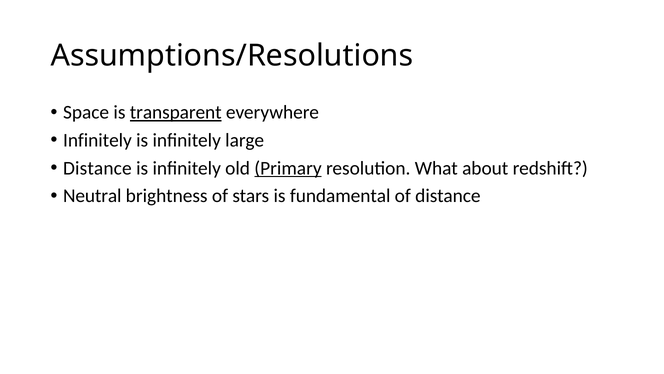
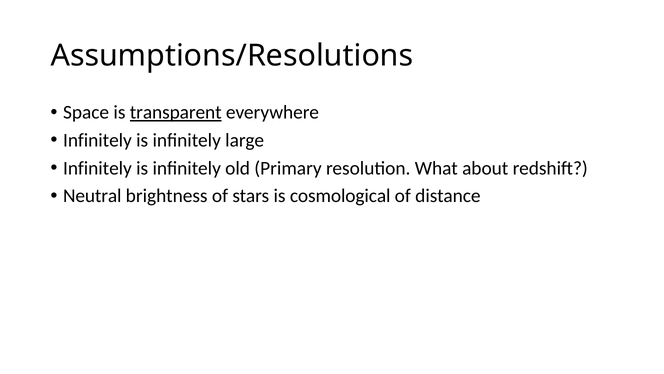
Distance at (97, 168): Distance -> Infinitely
Primary underline: present -> none
fundamental: fundamental -> cosmological
